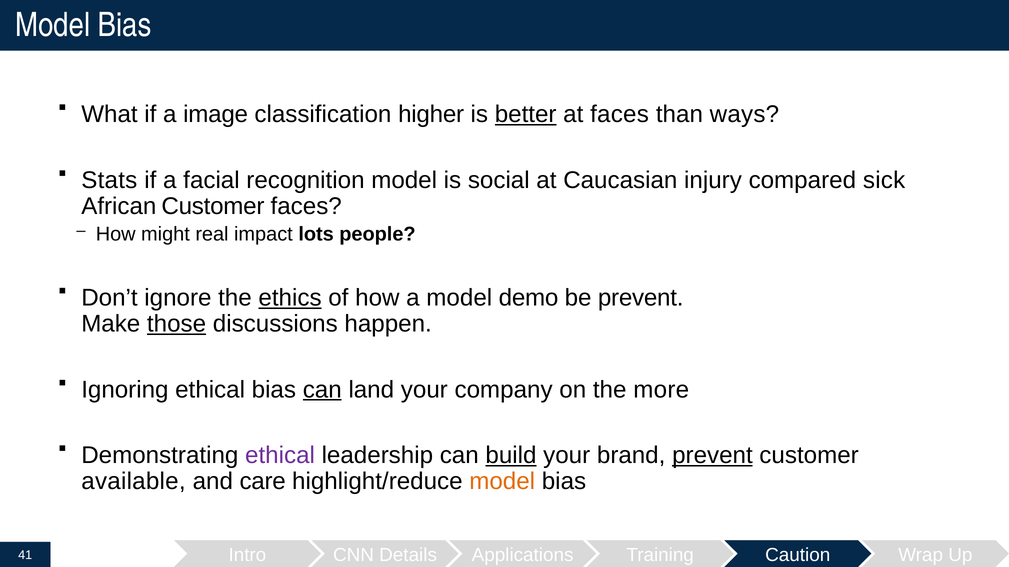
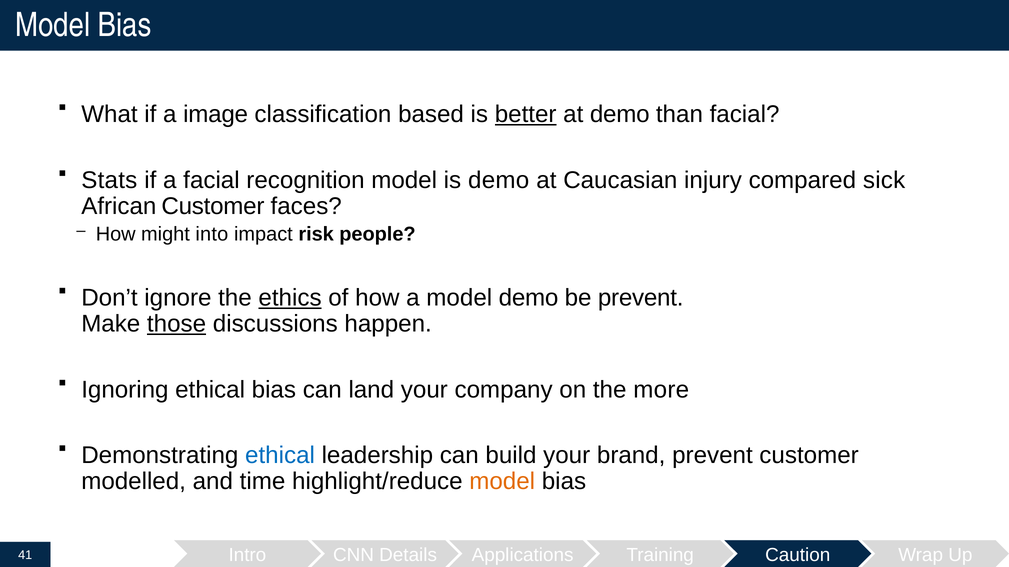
higher: higher -> based
at faces: faces -> demo
than ways: ways -> facial
is social: social -> demo
real: real -> into
lots: lots -> risk
can at (322, 390) underline: present -> none
ethical at (280, 456) colour: purple -> blue
build underline: present -> none
prevent at (712, 456) underline: present -> none
available: available -> modelled
care: care -> time
